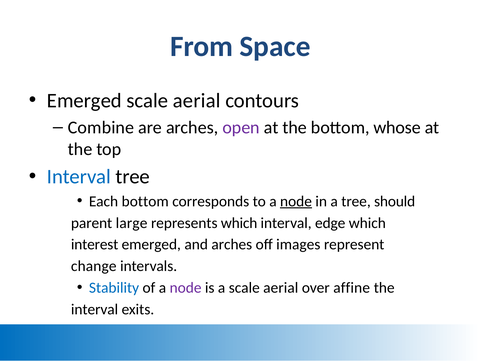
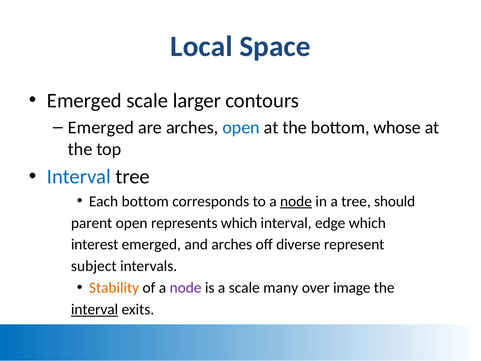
From: From -> Local
aerial at (197, 100): aerial -> larger
Combine at (101, 127): Combine -> Emerged
open at (241, 127) colour: purple -> blue
parent large: large -> open
images: images -> diverse
change: change -> subject
Stability colour: blue -> orange
a scale aerial: aerial -> many
affine: affine -> image
interval at (95, 309) underline: none -> present
